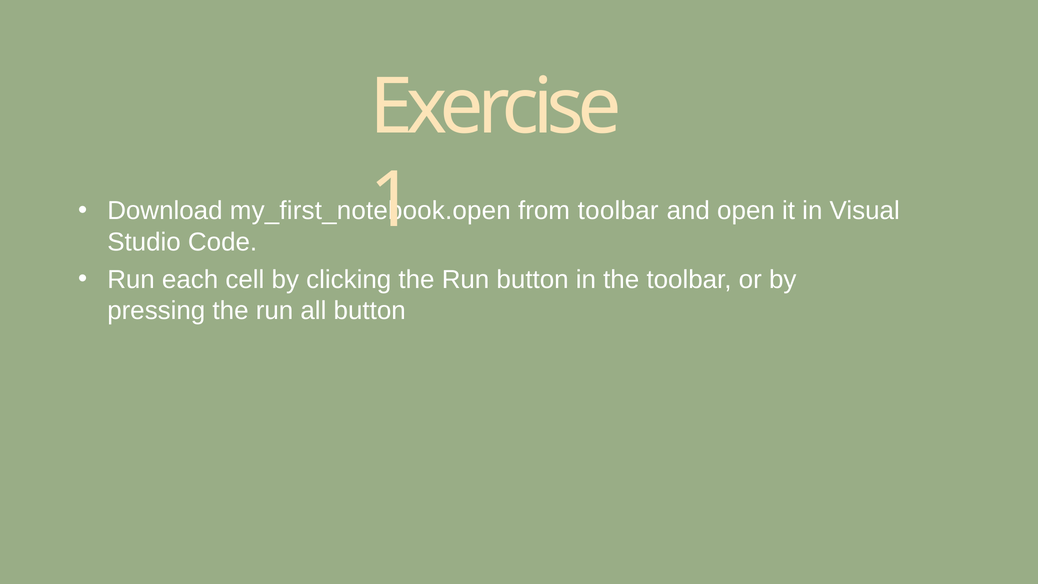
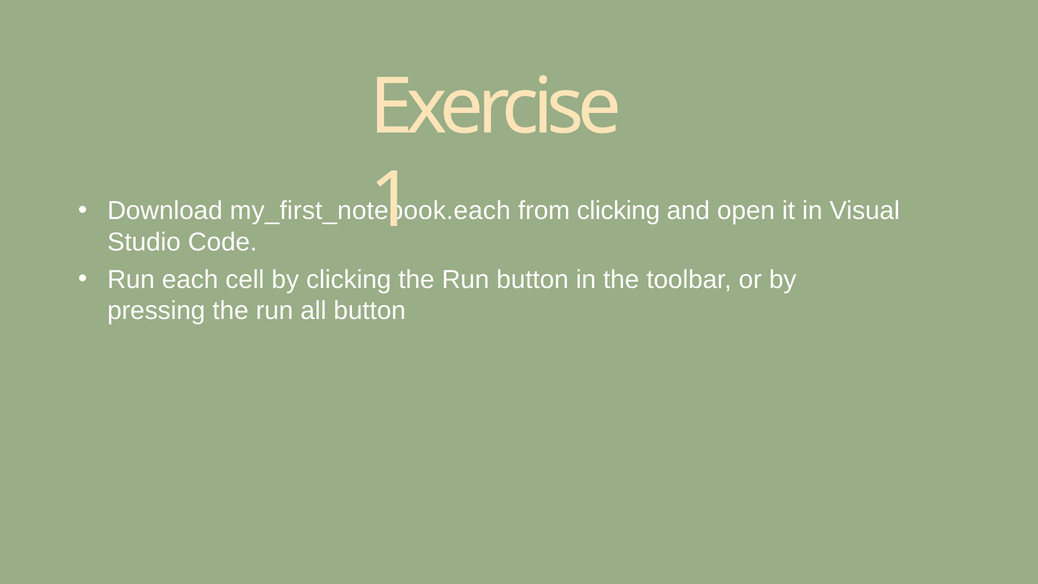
my_first_notebook.open: my_first_notebook.open -> my_first_notebook.each
from toolbar: toolbar -> clicking
